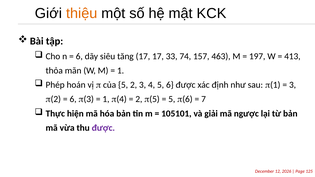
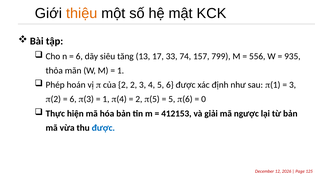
tăng 17: 17 -> 13
463: 463 -> 799
197: 197 -> 556
413: 413 -> 935
của 5: 5 -> 2
7: 7 -> 0
105101: 105101 -> 412153
được at (103, 128) colour: purple -> blue
